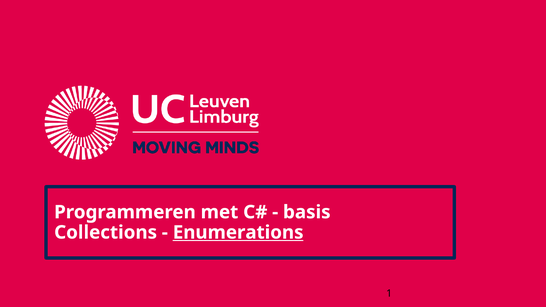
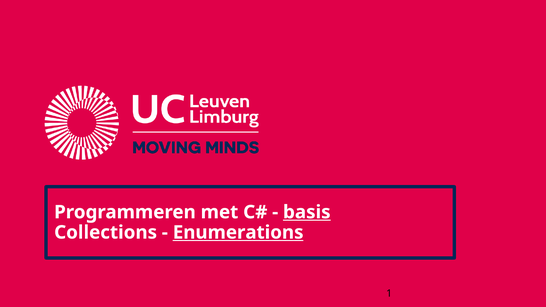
basis underline: none -> present
